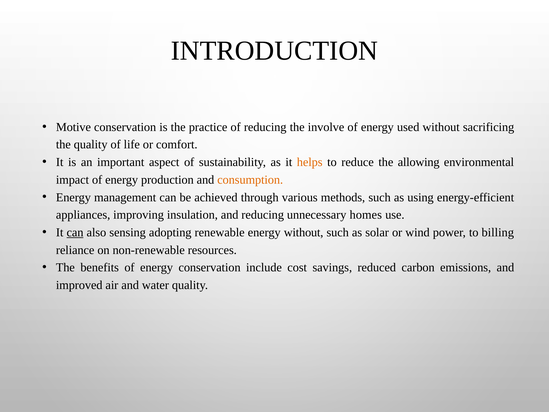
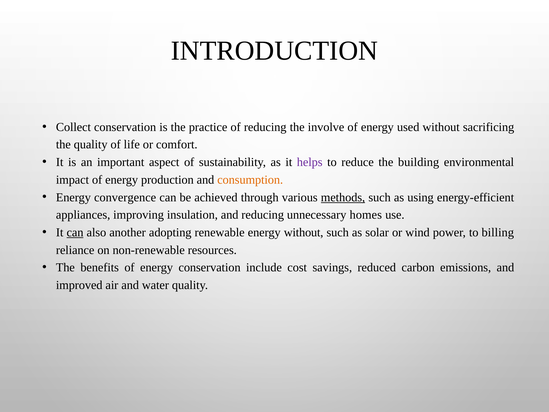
Motive: Motive -> Collect
helps colour: orange -> purple
allowing: allowing -> building
management: management -> convergence
methods underline: none -> present
sensing: sensing -> another
